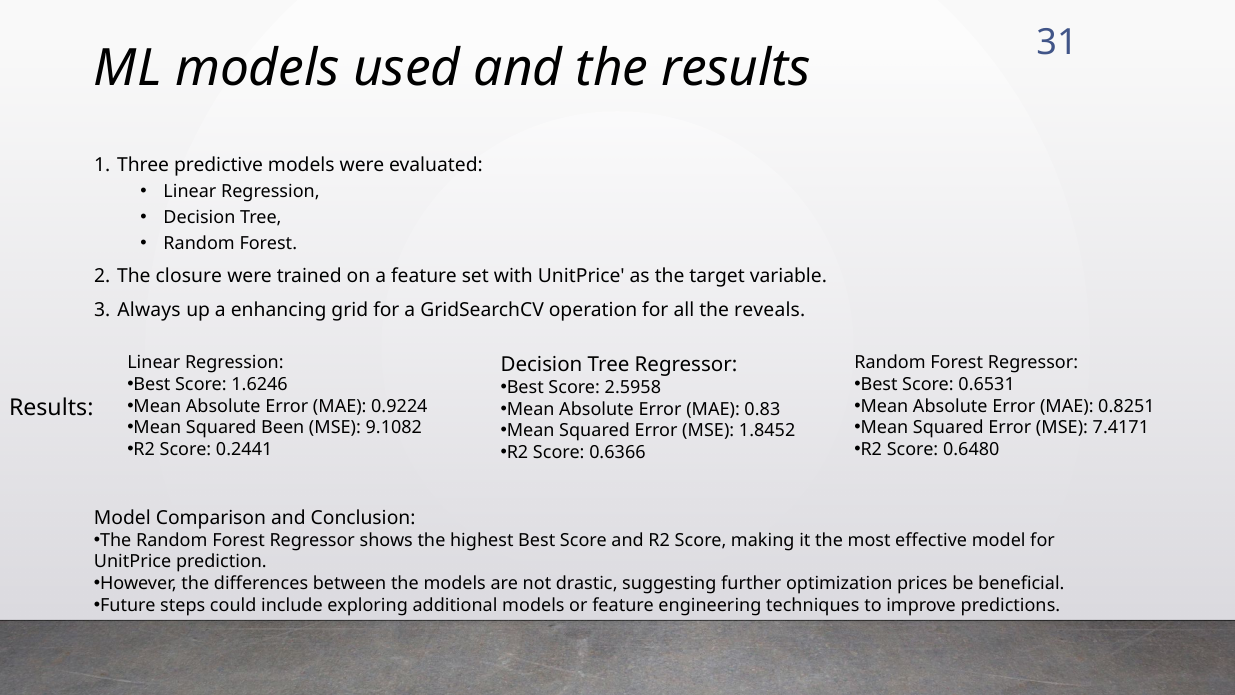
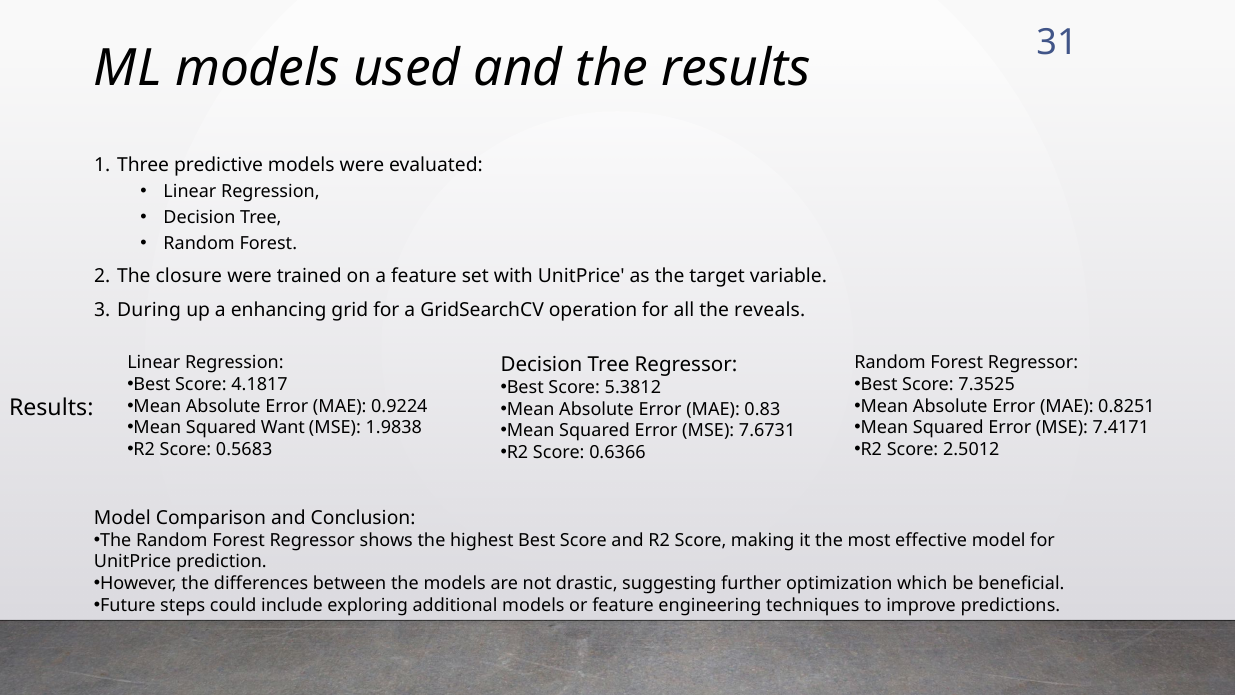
Always: Always -> During
1.6246: 1.6246 -> 4.1817
0.6531: 0.6531 -> 7.3525
2.5958: 2.5958 -> 5.3812
Been: Been -> Want
9.1082: 9.1082 -> 1.9838
1.8452: 1.8452 -> 7.6731
0.2441: 0.2441 -> 0.5683
0.6480: 0.6480 -> 2.5012
prices: prices -> which
